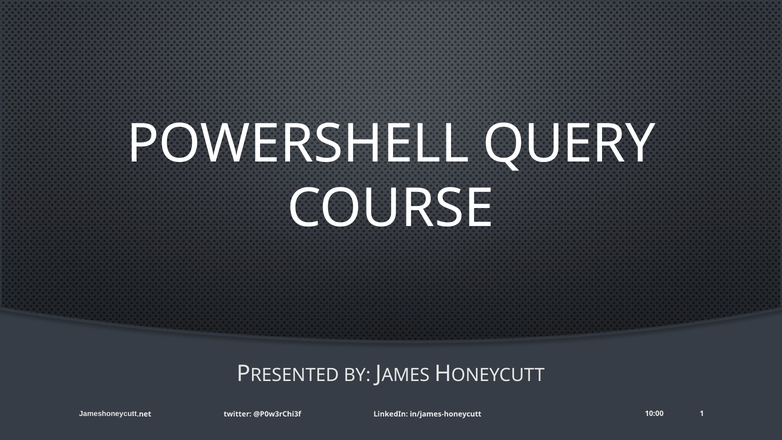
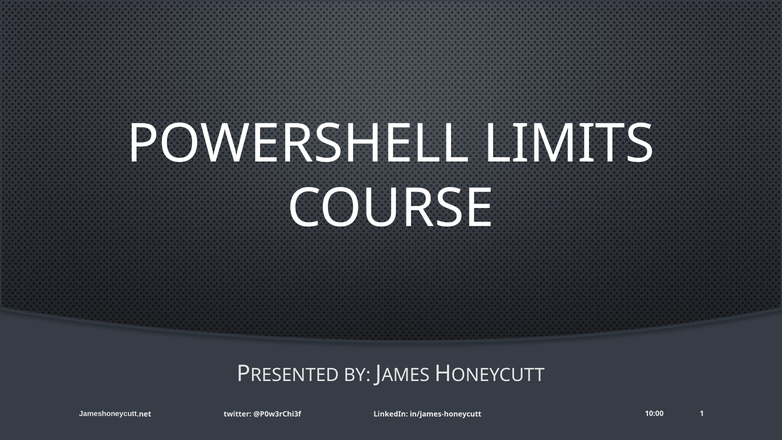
QUERY: QUERY -> LIMITS
